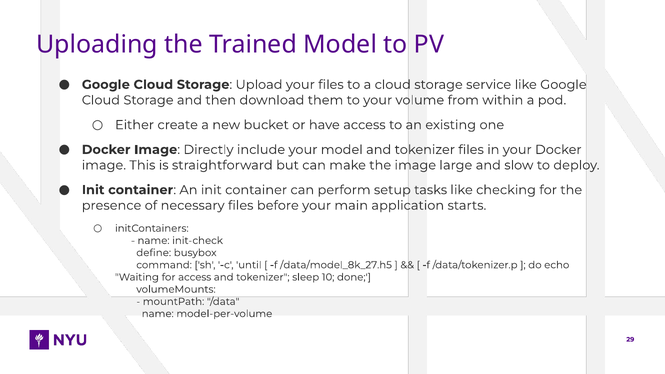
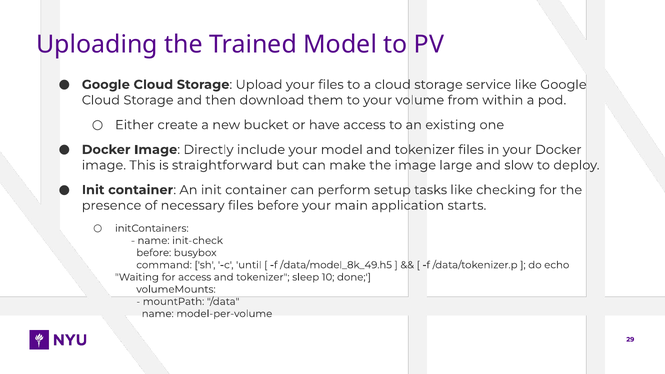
define at (154, 253): define -> before
/data/model_8k_27.h5: /data/model_8k_27.h5 -> /data/model_8k_49.h5
